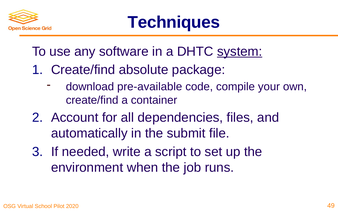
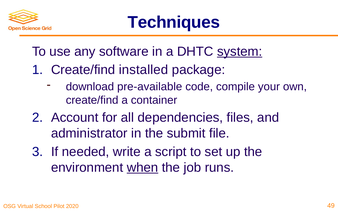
absolute: absolute -> installed
automatically: automatically -> administrator
when underline: none -> present
